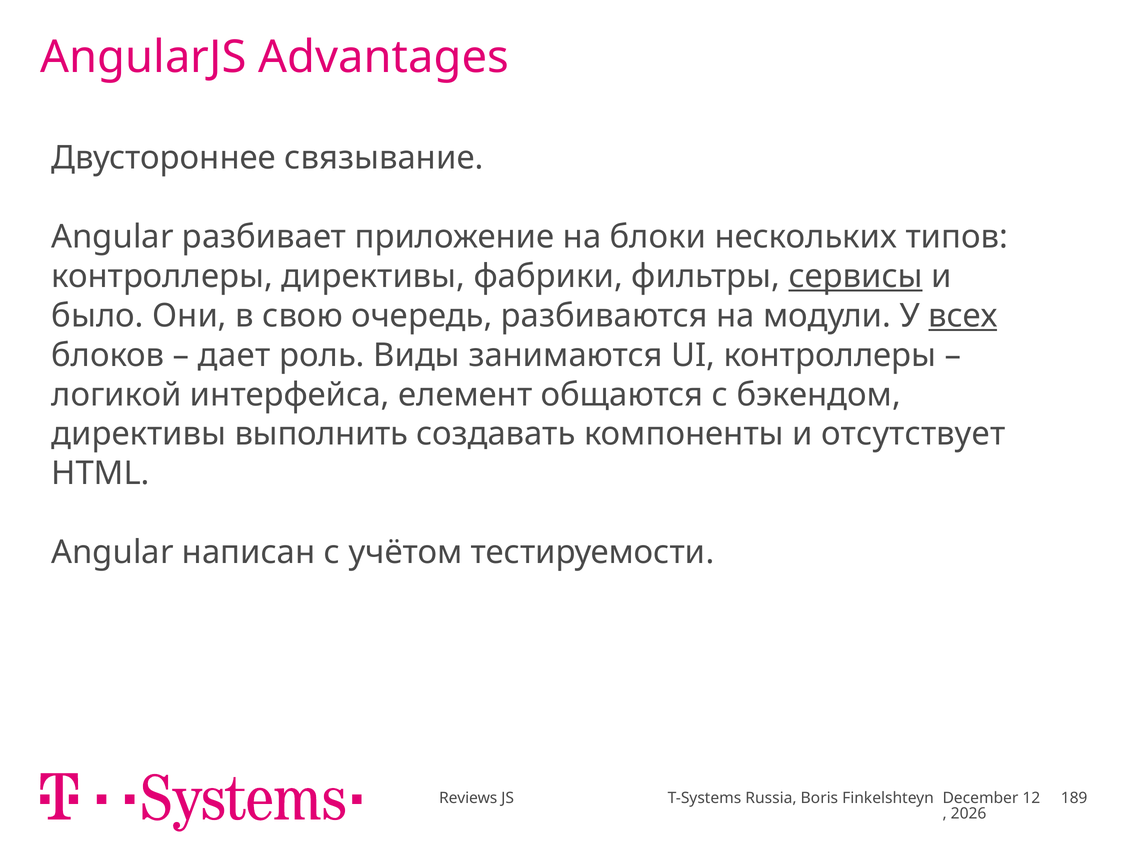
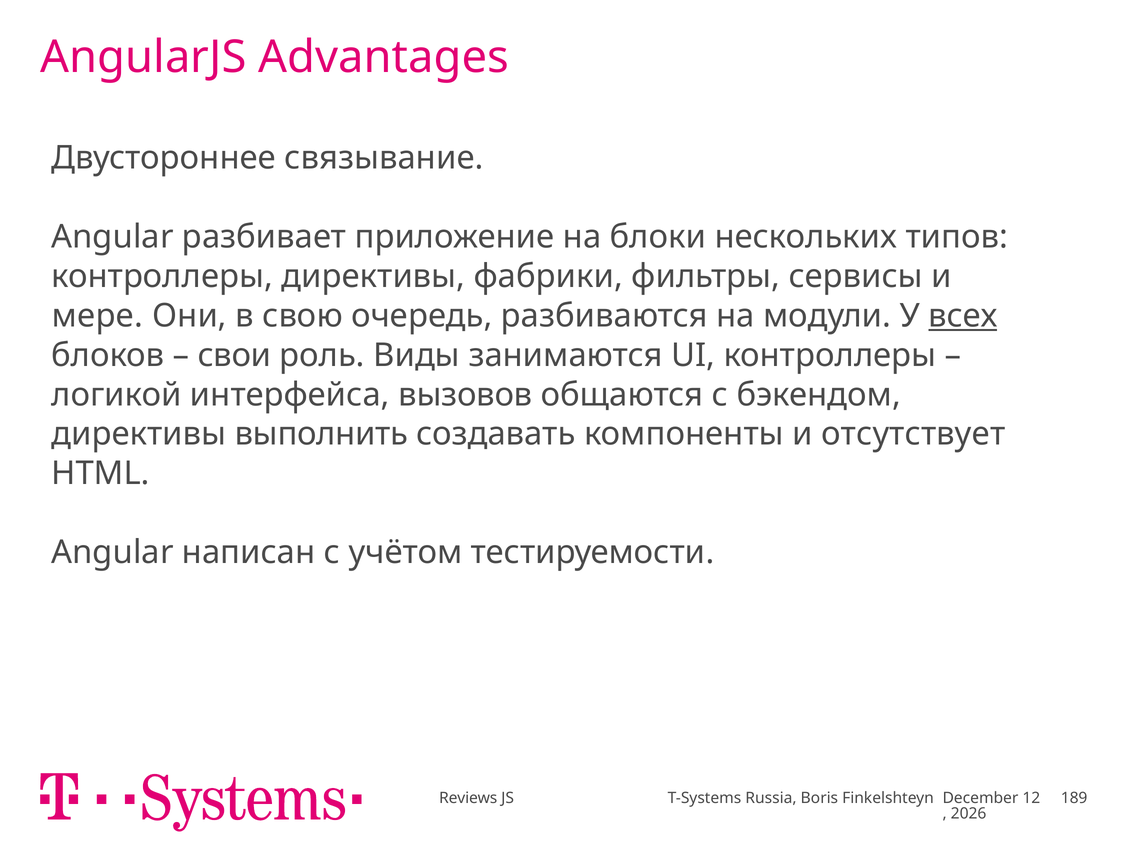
сервисы underline: present -> none
было: было -> мере
дает: дает -> свои
елемент: елемент -> вызовов
